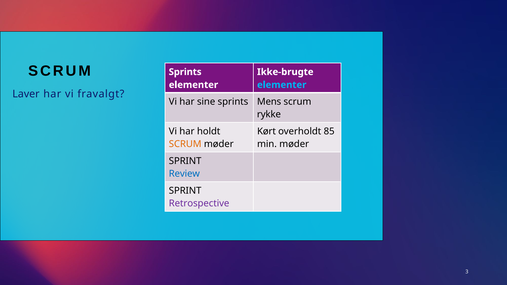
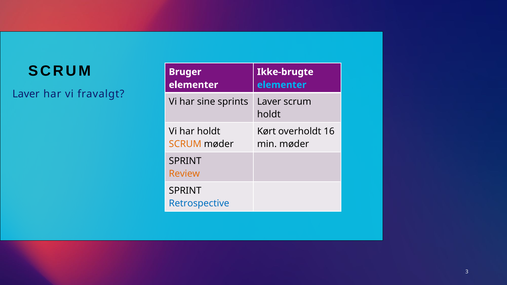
Sprints at (185, 72): Sprints -> Bruger
sprints Mens: Mens -> Laver
rykke at (269, 115): rykke -> holdt
85: 85 -> 16
Review colour: blue -> orange
Retrospective colour: purple -> blue
